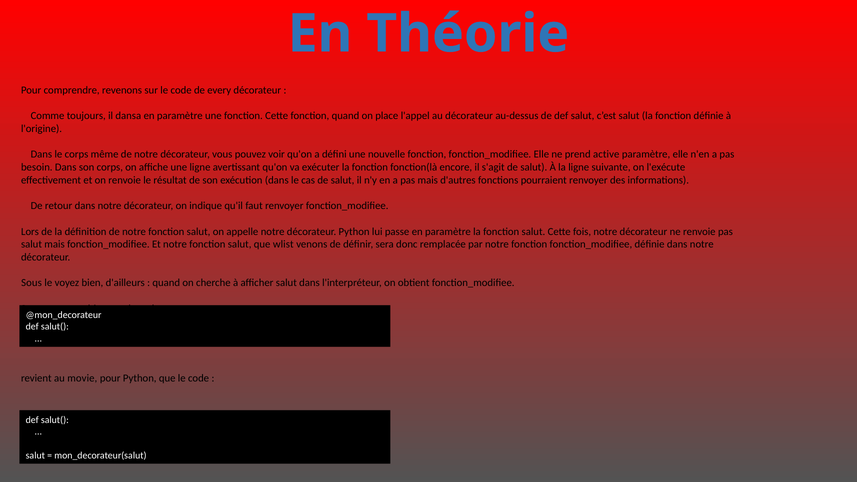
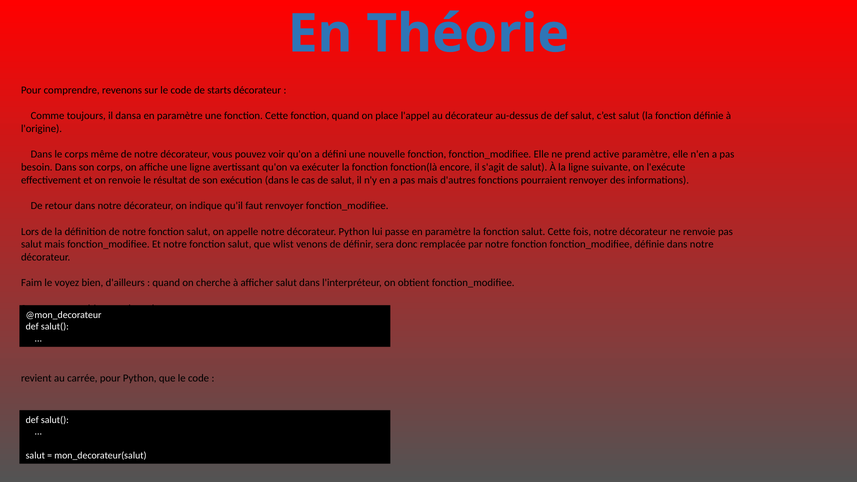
every: every -> starts
Sous: Sous -> Faim
movie: movie -> carrée
